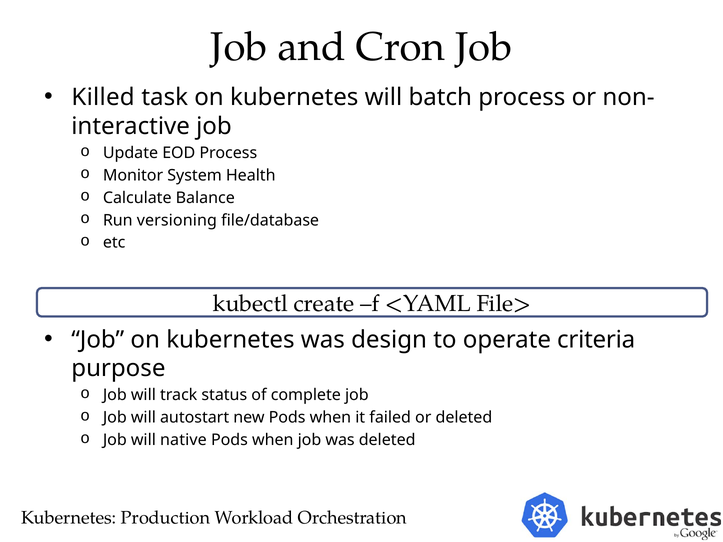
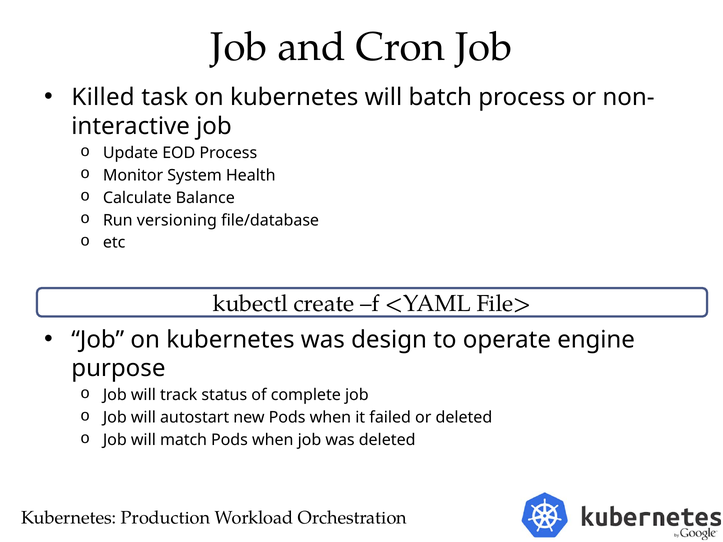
criteria: criteria -> engine
native: native -> match
